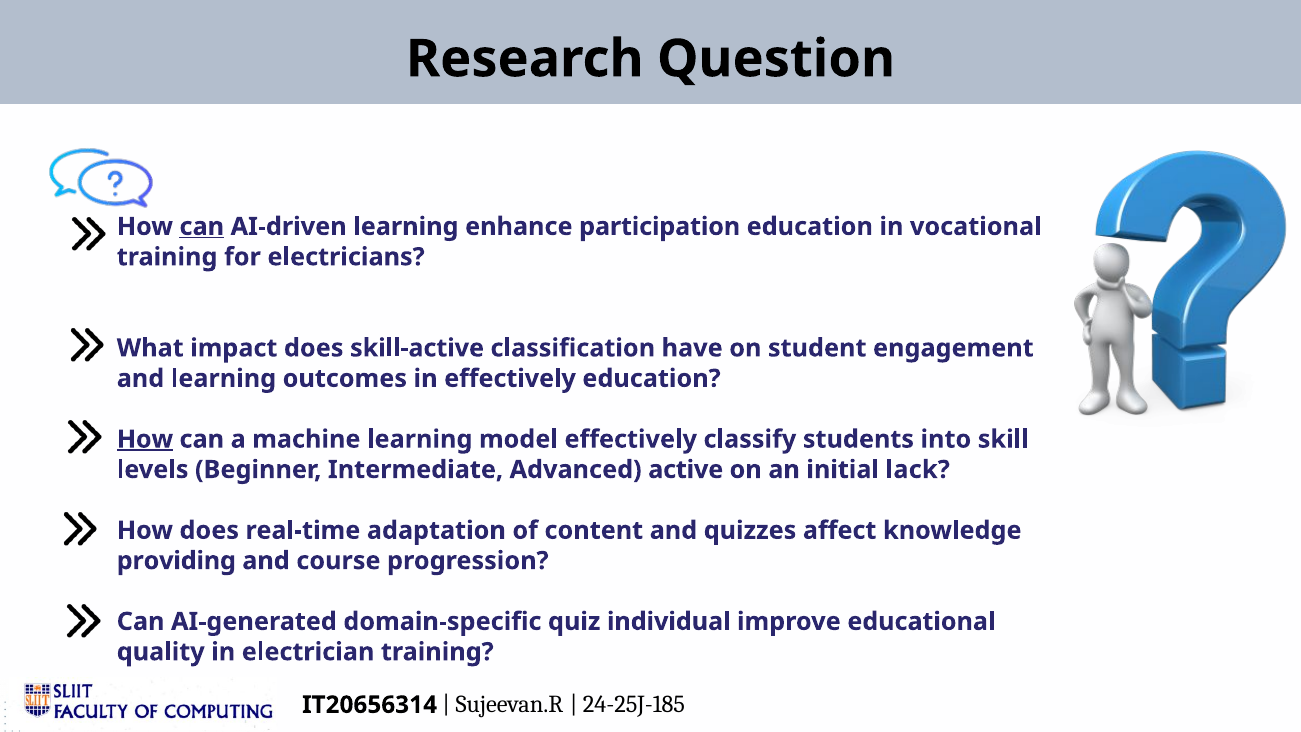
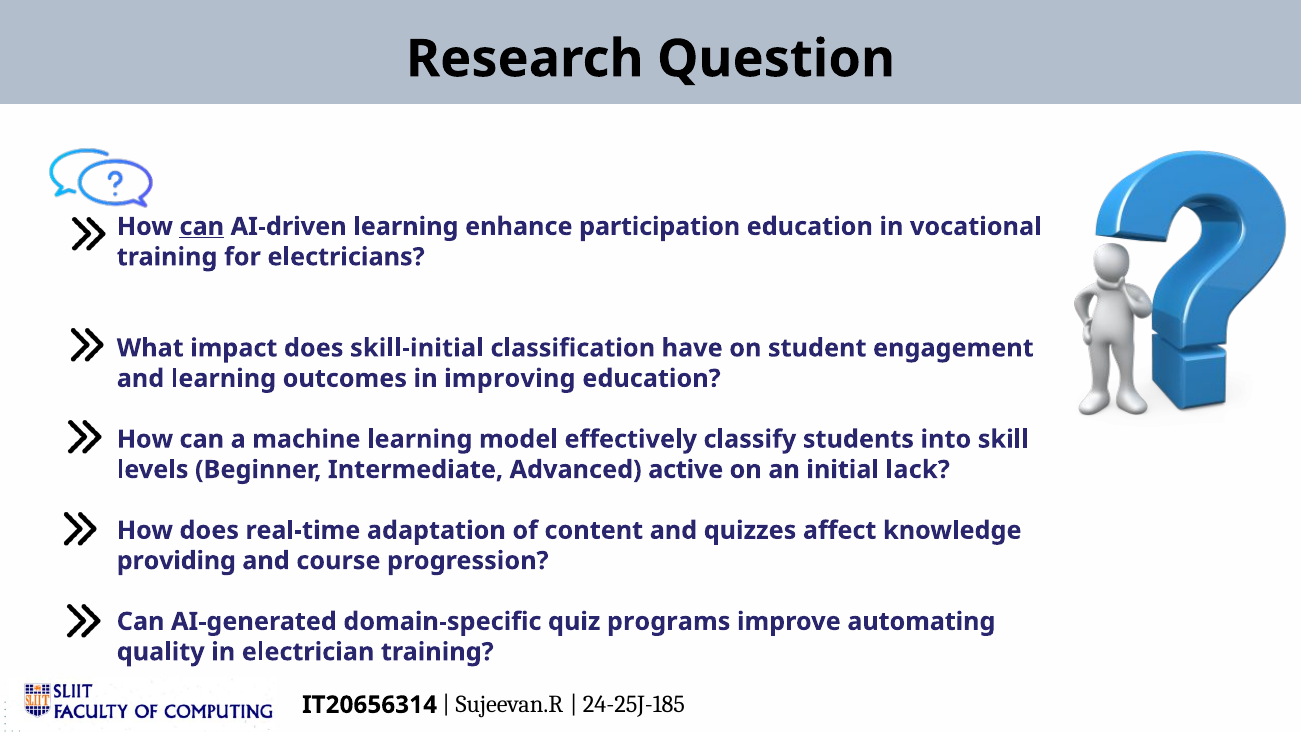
skill-active: skill-active -> skill-initial
in effectively: effectively -> improving
How at (145, 439) underline: present -> none
individual: individual -> programs
educational: educational -> automating
